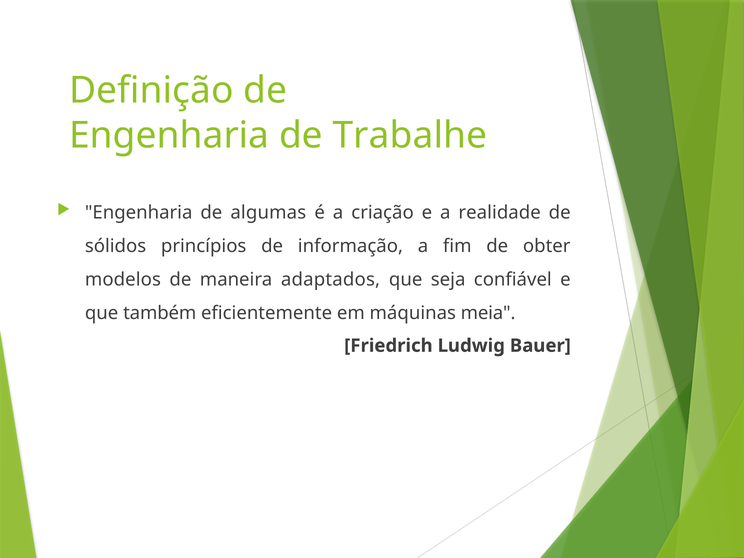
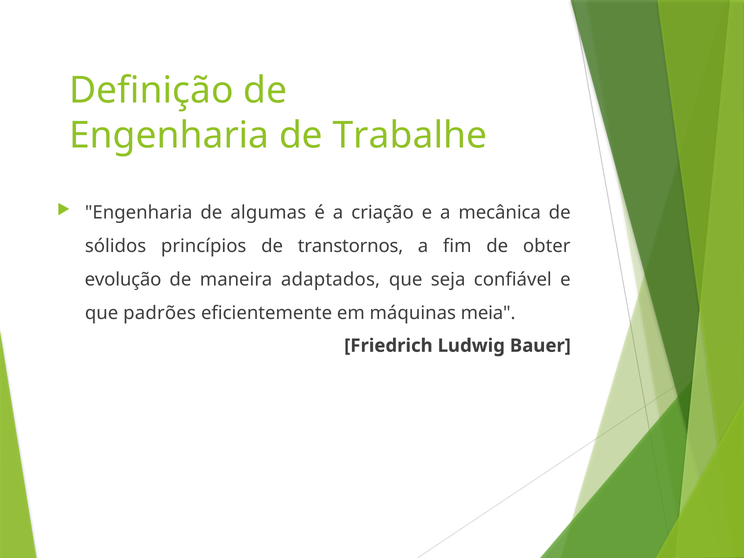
realidade: realidade -> mecânica
informação: informação -> transtornos
modelos: modelos -> evolução
também: também -> padrões
